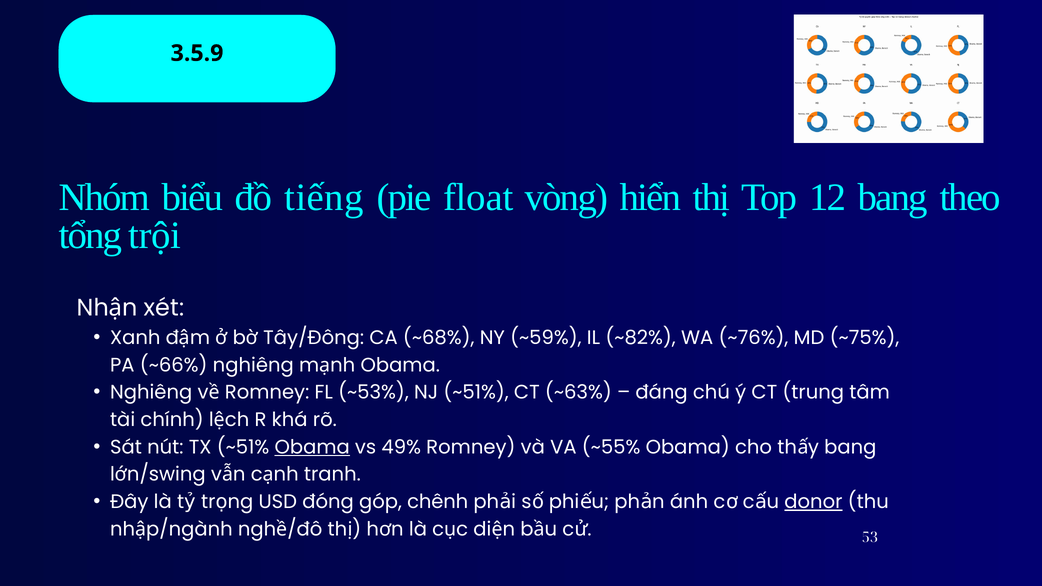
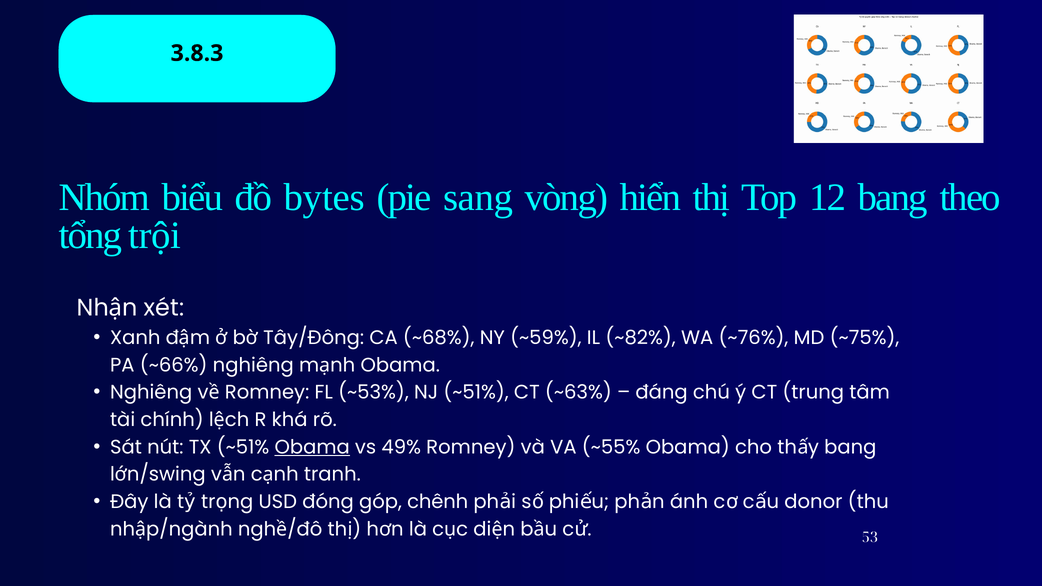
3.5.9: 3.5.9 -> 3.8.3
tiếng: tiếng -> bytes
float: float -> sang
donor underline: present -> none
